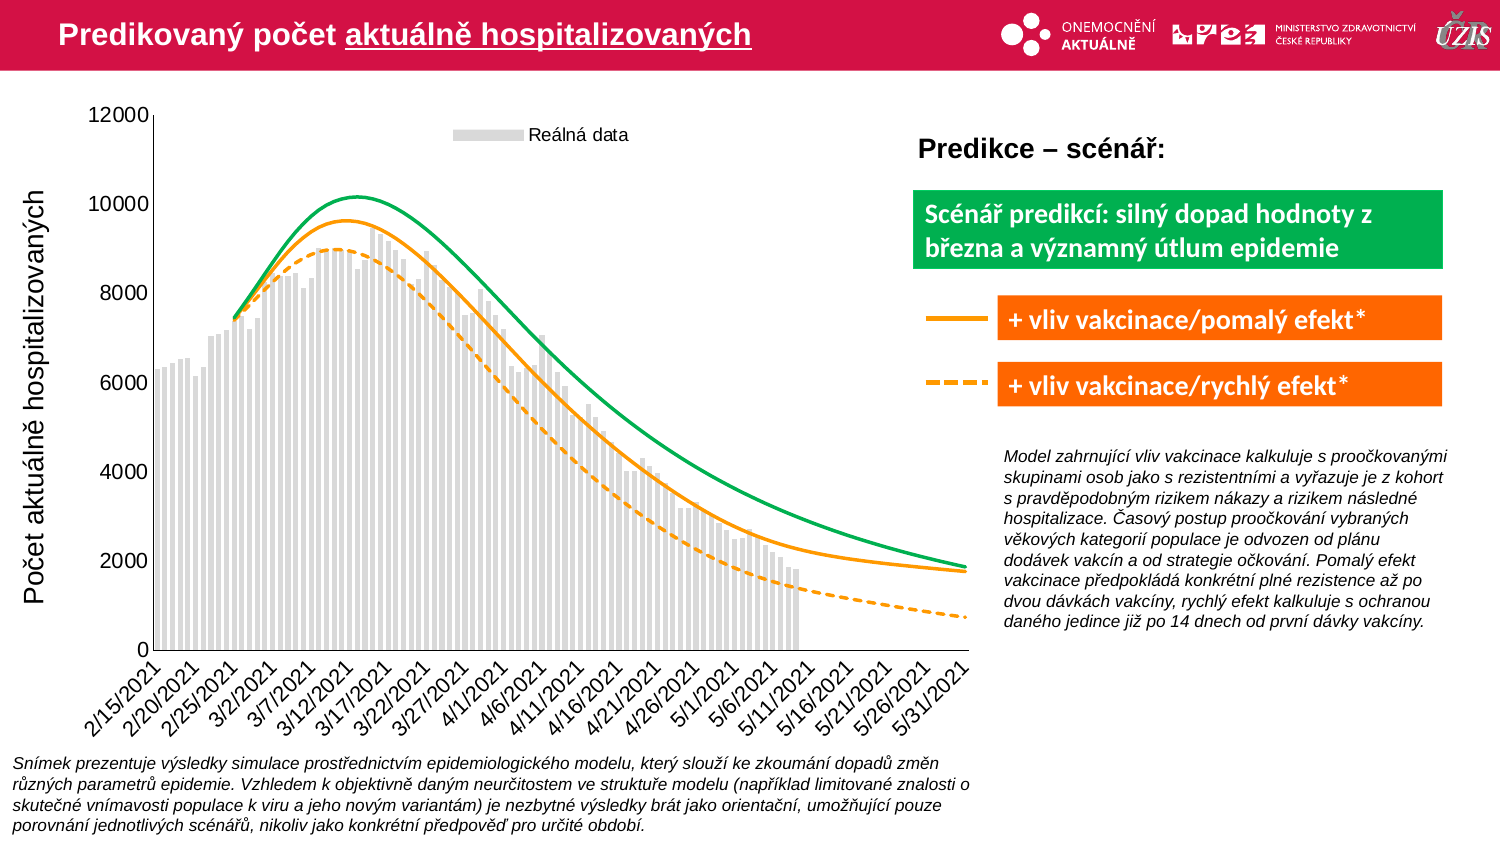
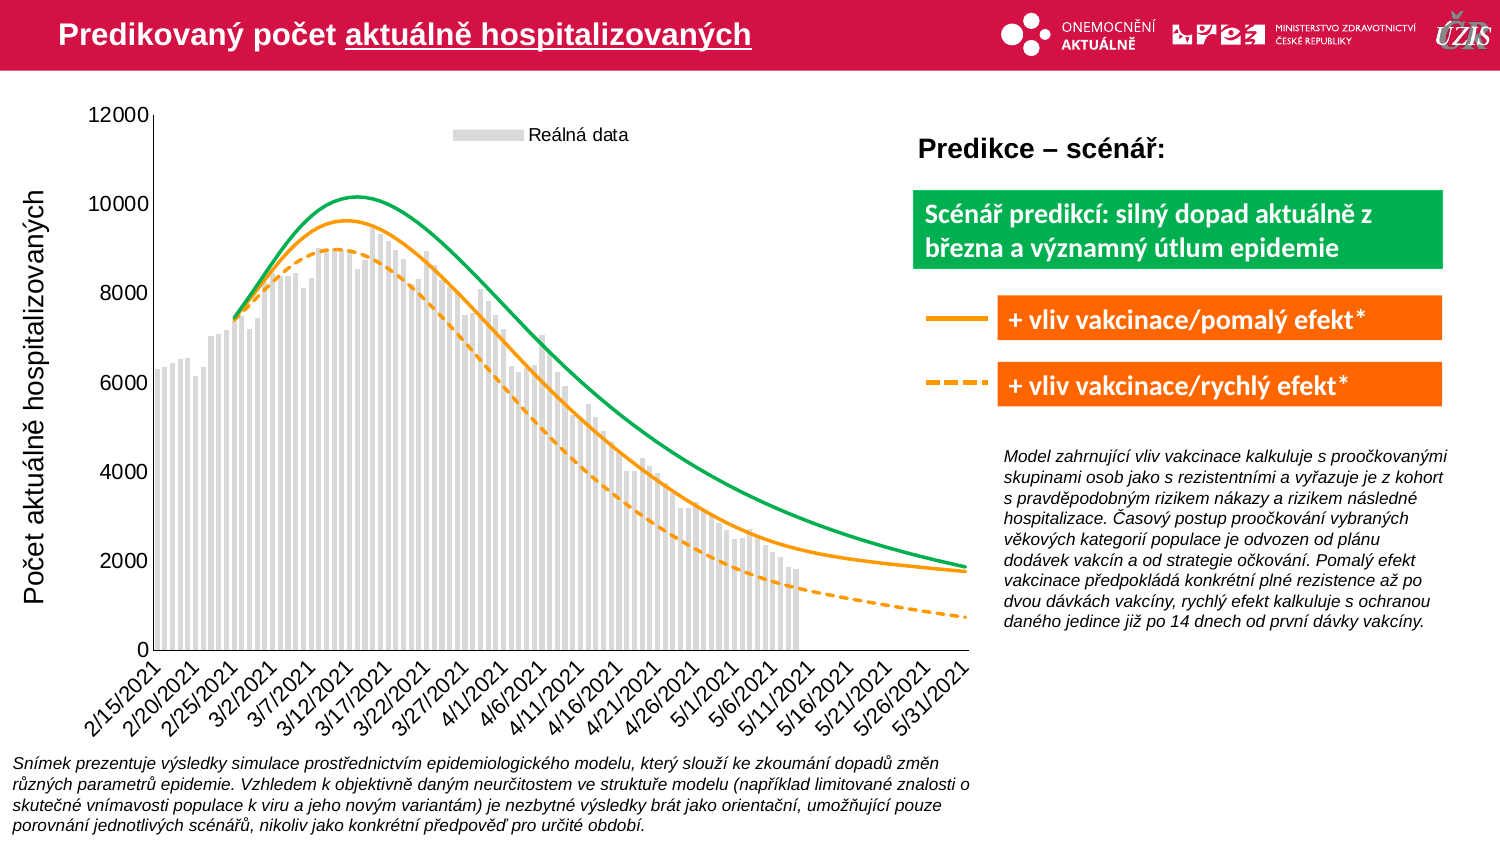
dopad hodnoty: hodnoty -> aktuálně
